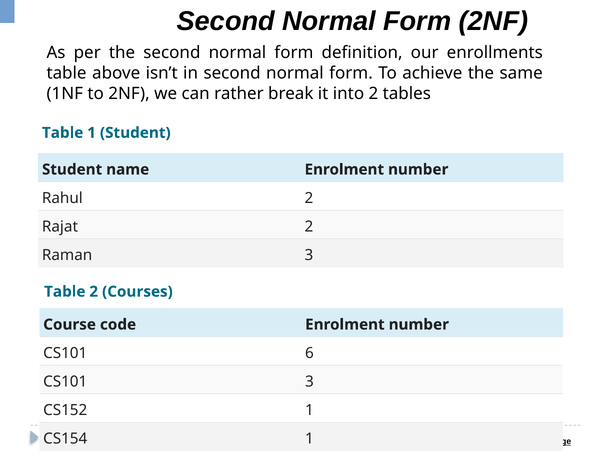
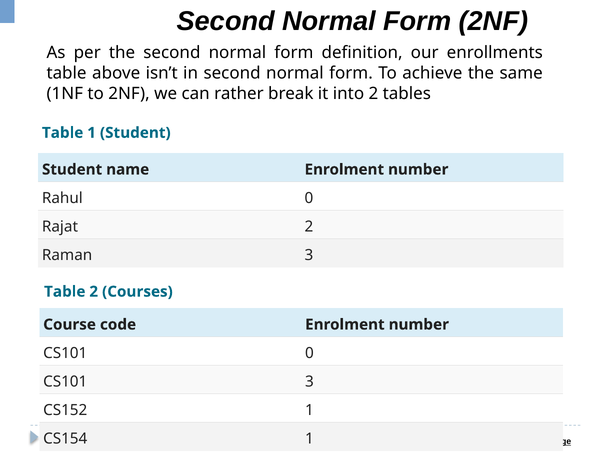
Rahul 2: 2 -> 0
CS101 6: 6 -> 0
